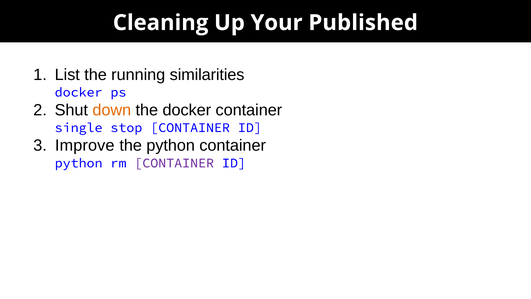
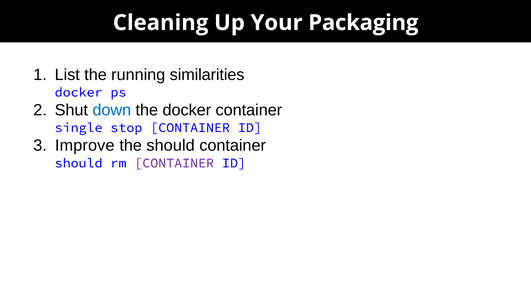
Published: Published -> Packaging
down colour: orange -> blue
the python: python -> should
python at (79, 163): python -> should
